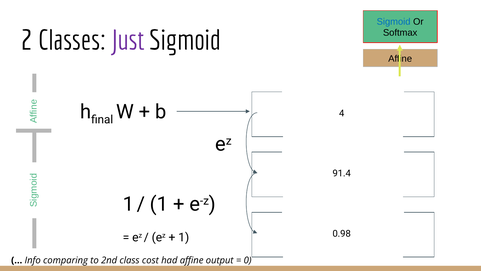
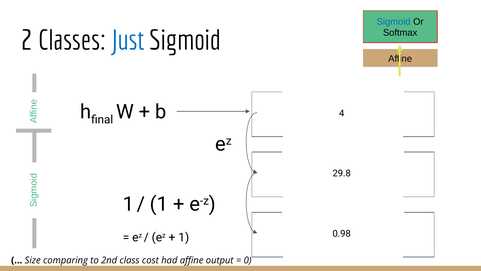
Just colour: purple -> blue
91.4: 91.4 -> 29.8
Info: Info -> Size
